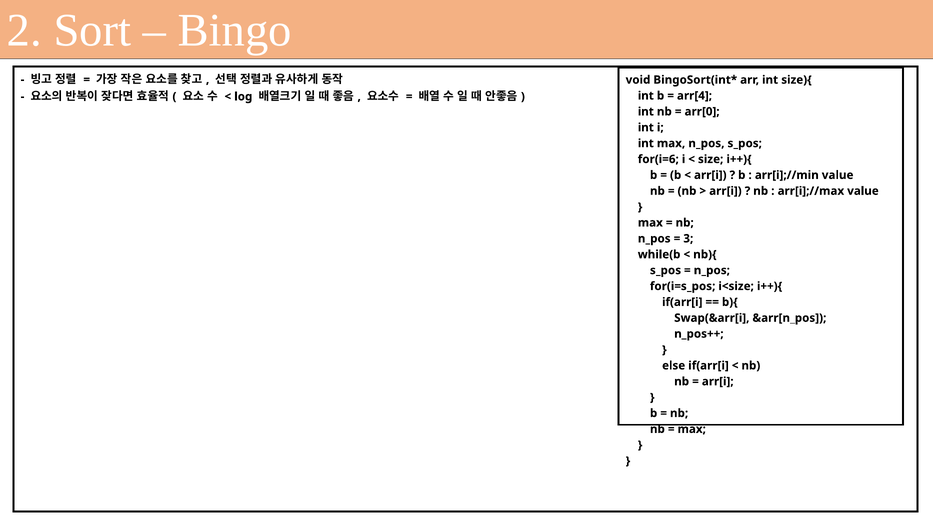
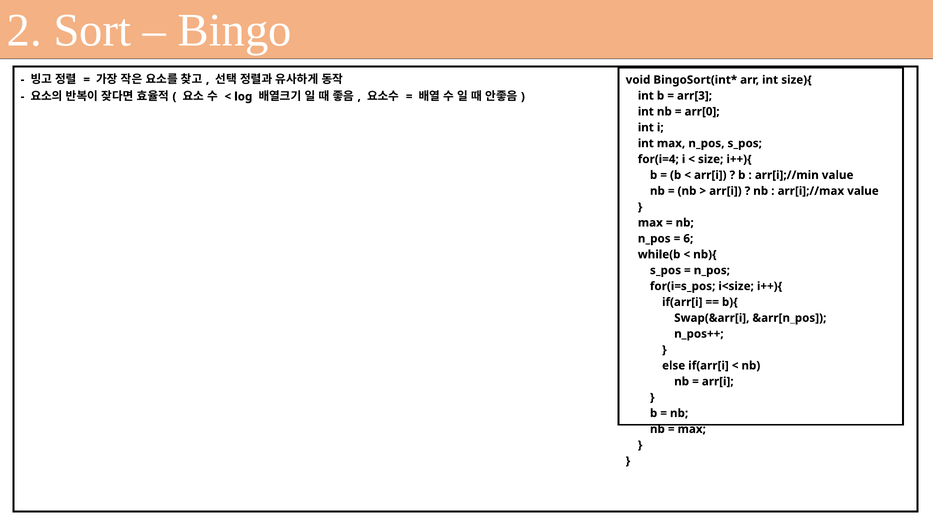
arr[4: arr[4 -> arr[3
for(i=6: for(i=6 -> for(i=4
3: 3 -> 6
